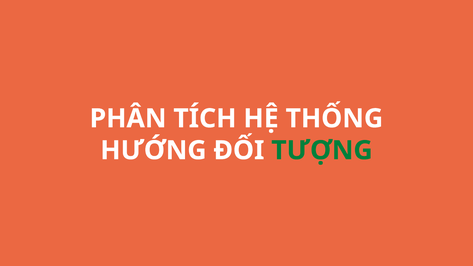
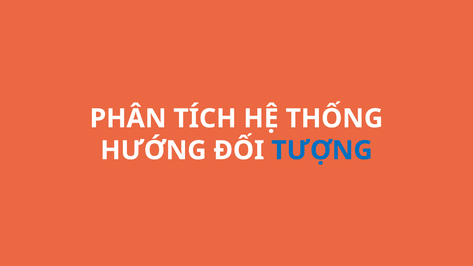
TƯỢNG colour: green -> blue
